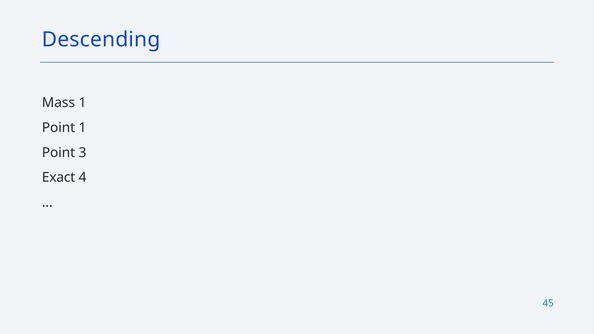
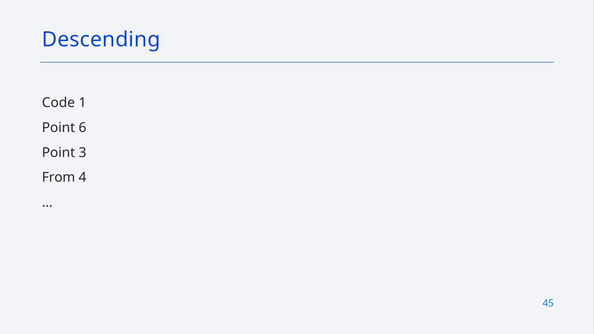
Mass: Mass -> Code
Point 1: 1 -> 6
Exact: Exact -> From
